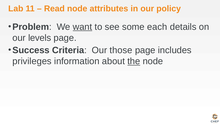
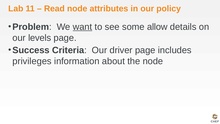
each: each -> allow
those: those -> driver
the underline: present -> none
